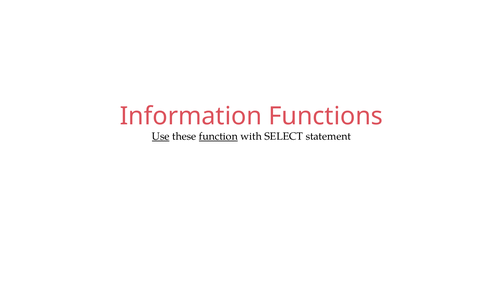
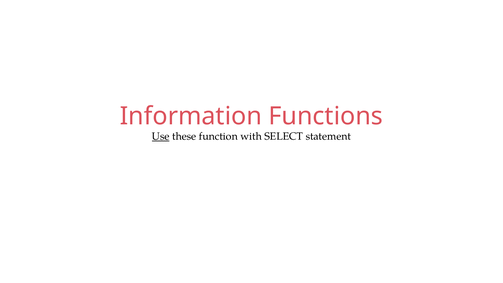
function underline: present -> none
